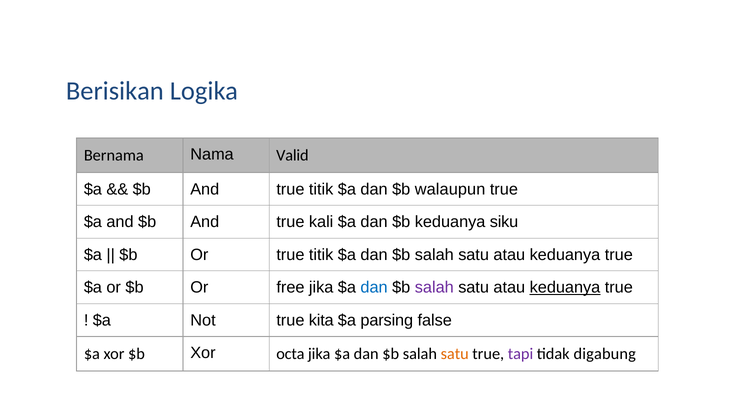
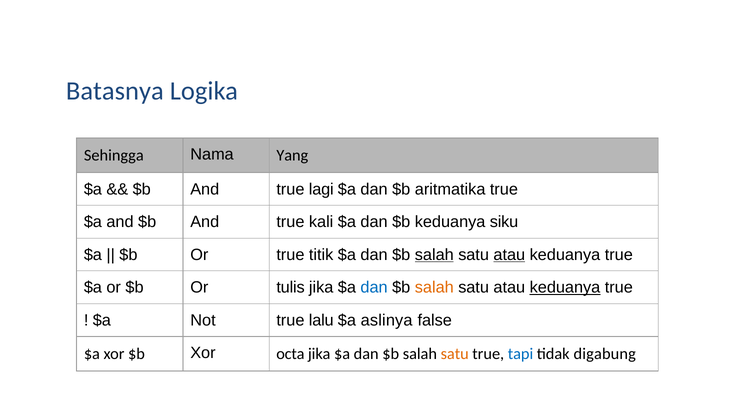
Berisikan: Berisikan -> Batasnya
Bernama: Bernama -> Sehingga
Valid: Valid -> Yang
And true titik: titik -> lagi
walaupun: walaupun -> aritmatika
salah at (434, 255) underline: none -> present
atau at (509, 255) underline: none -> present
free: free -> tulis
salah at (434, 288) colour: purple -> orange
kita: kita -> lalu
parsing: parsing -> aslinya
tapi colour: purple -> blue
